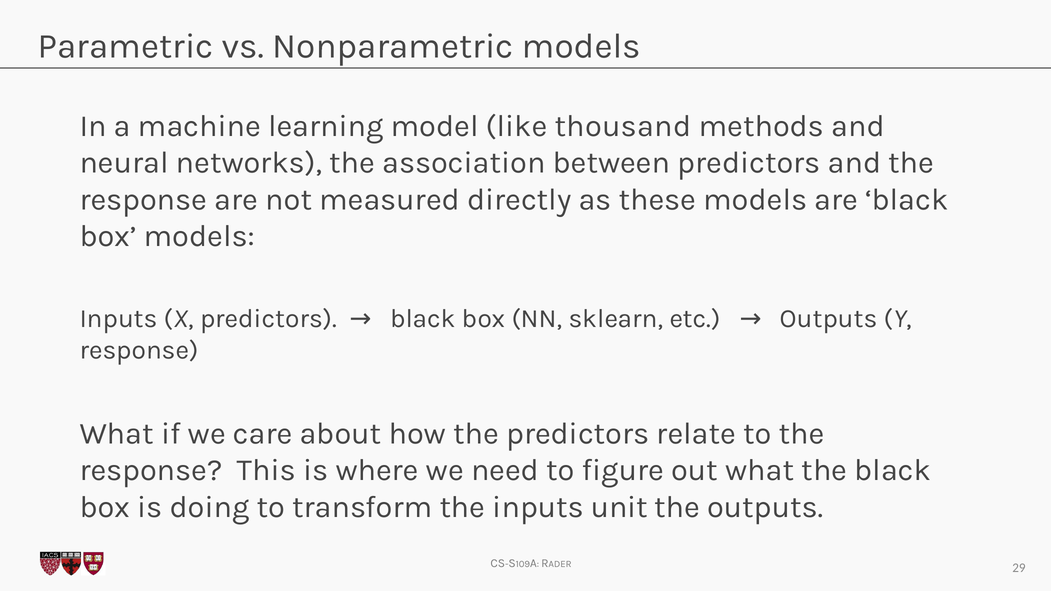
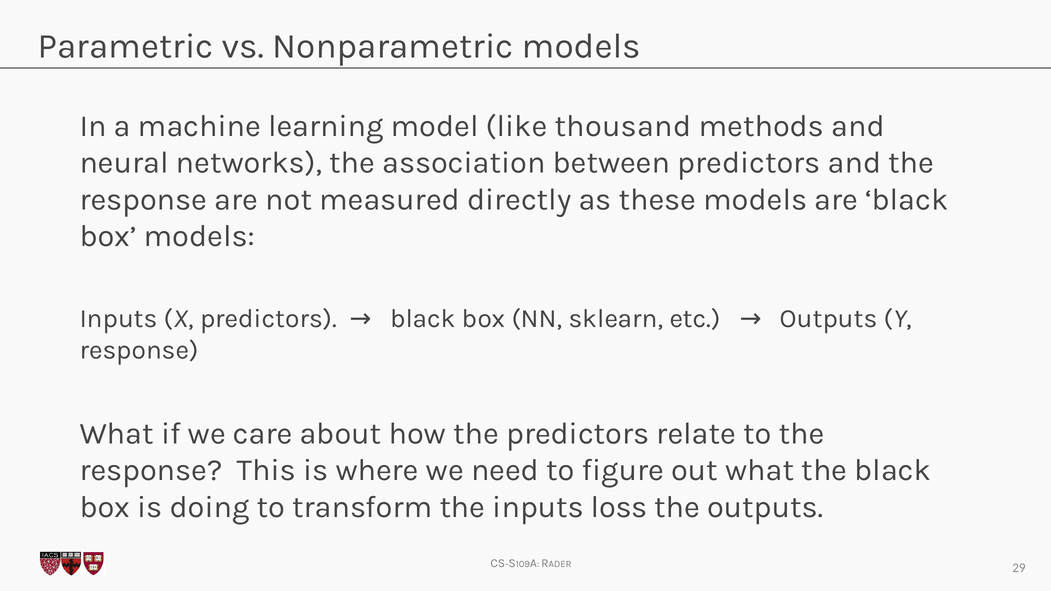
unit: unit -> loss
